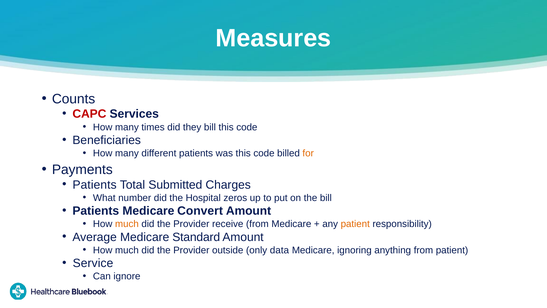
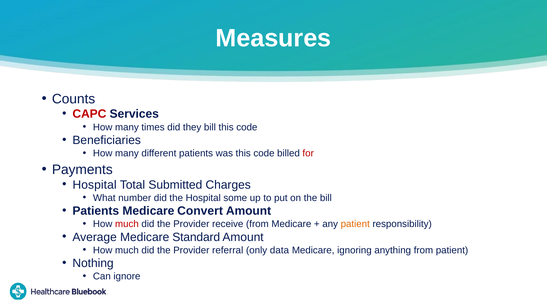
for colour: orange -> red
Patients at (95, 185): Patients -> Hospital
zeros: zeros -> some
much at (127, 224) colour: orange -> red
outside: outside -> referral
Service: Service -> Nothing
